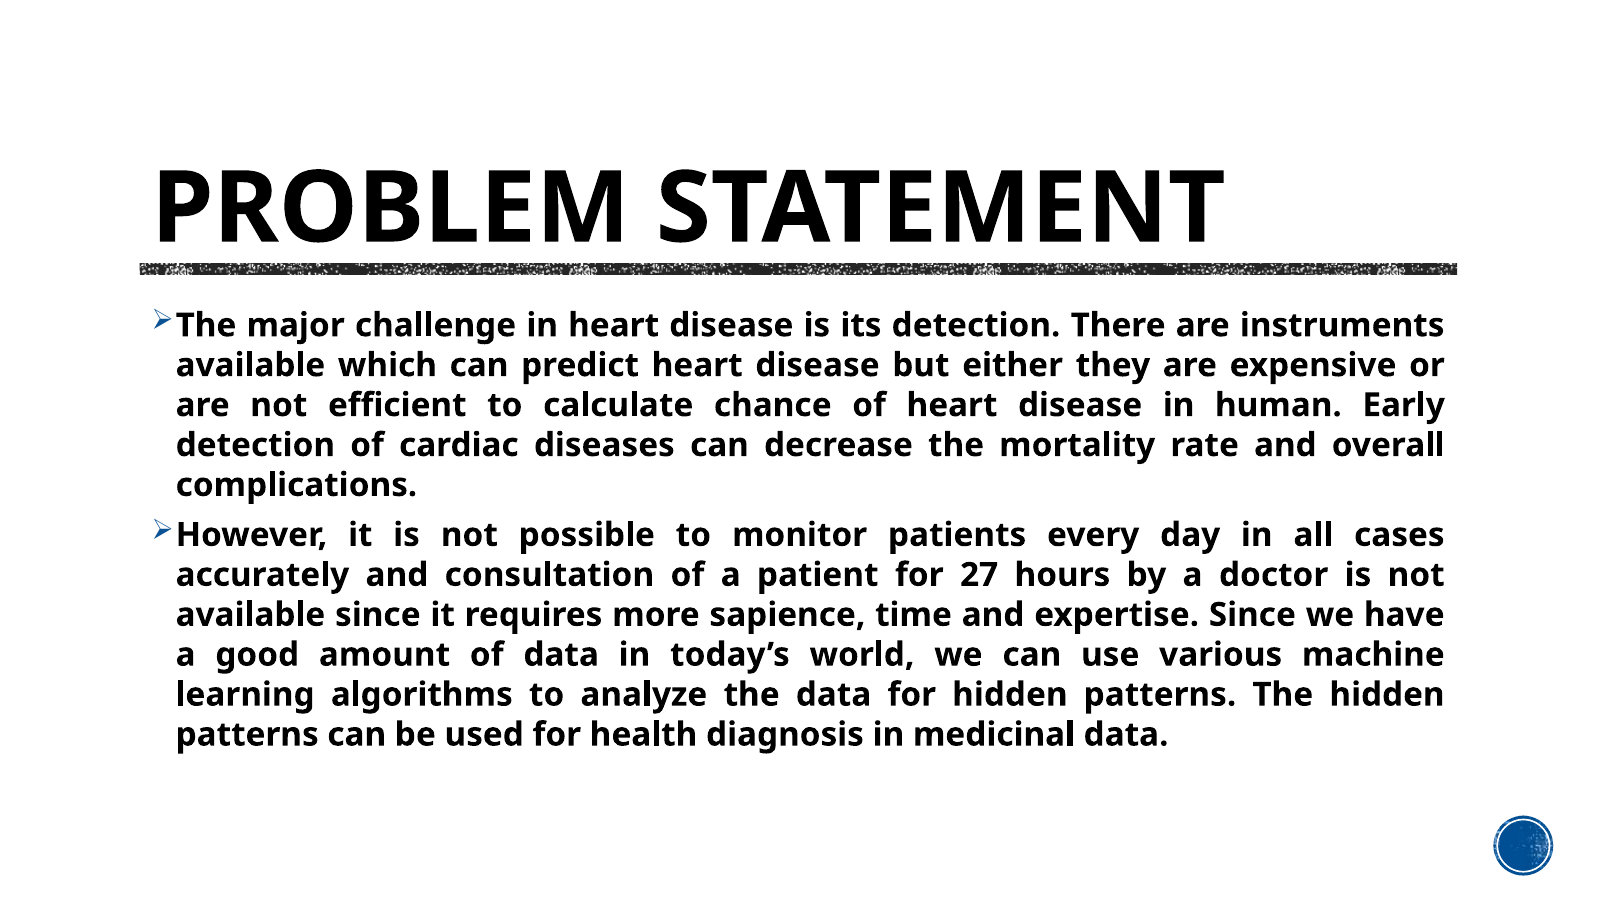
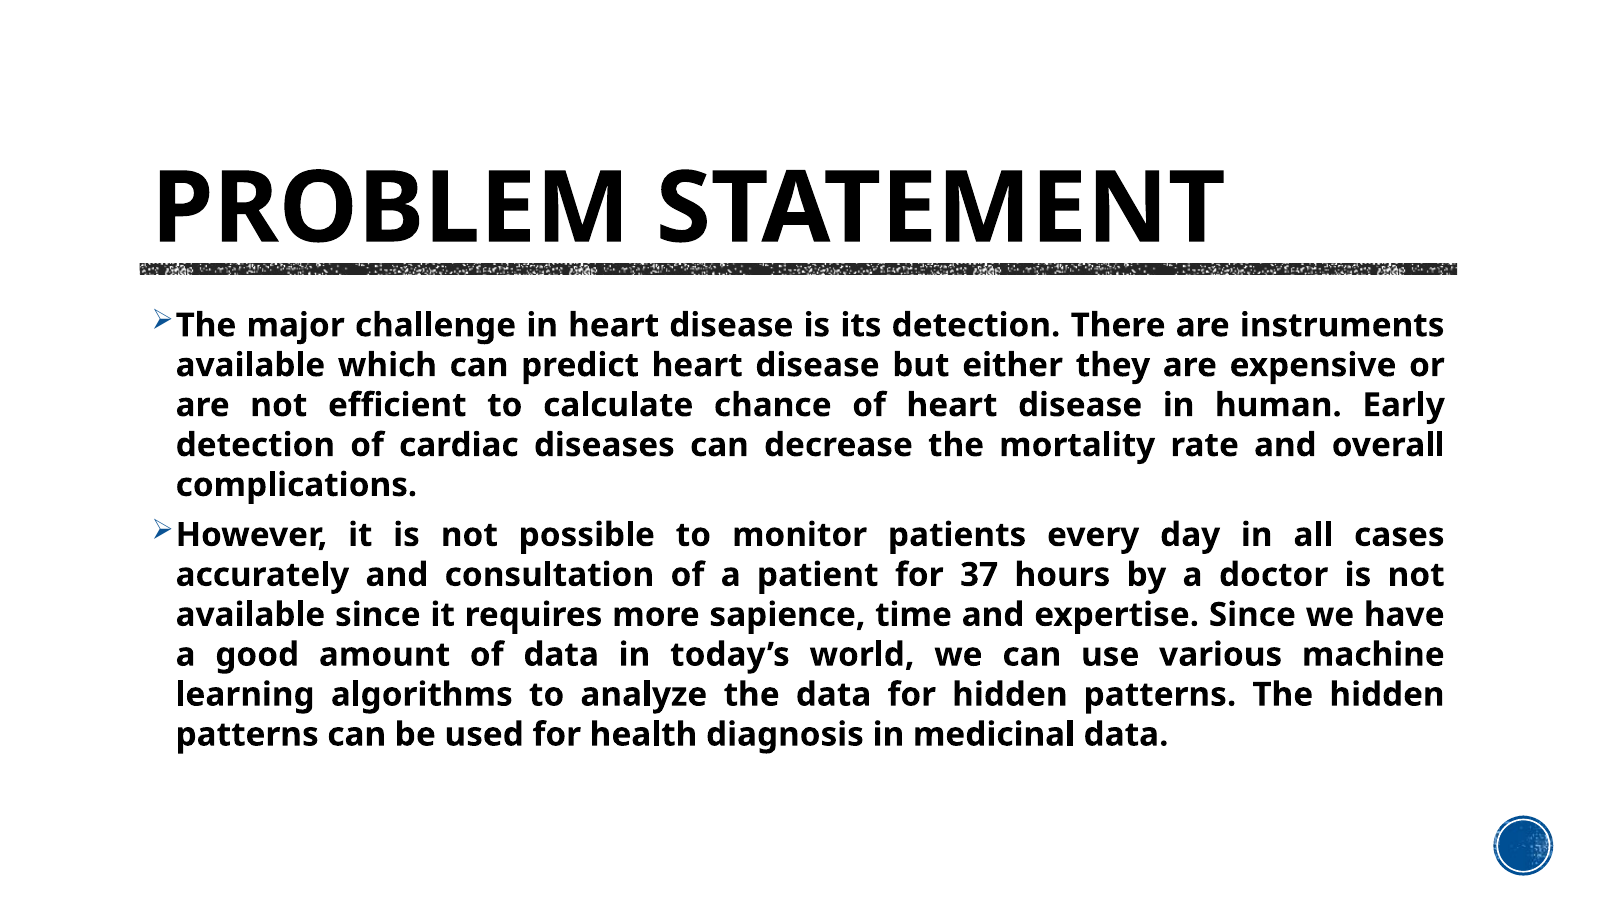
27: 27 -> 37
